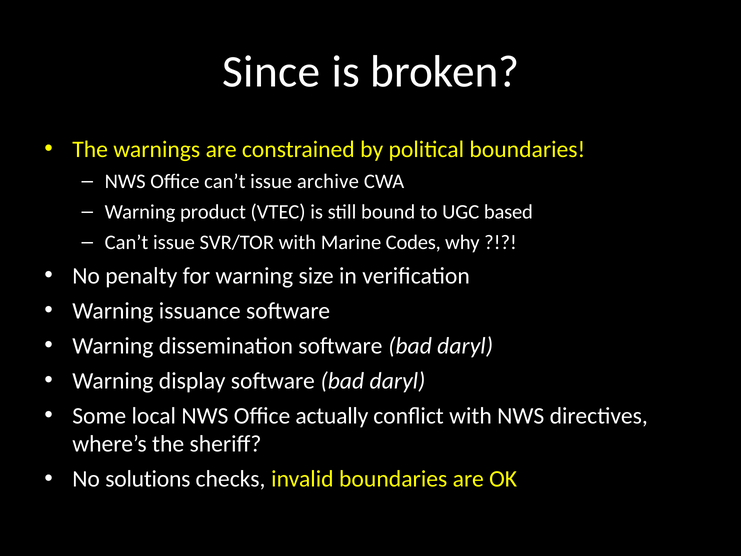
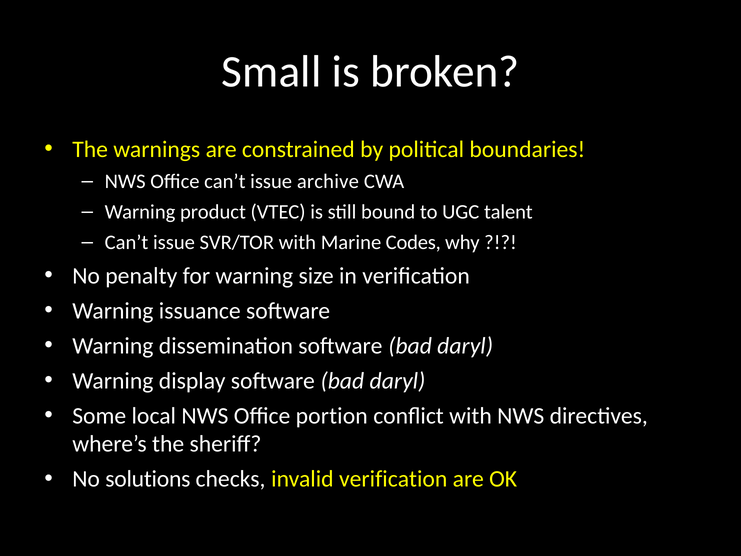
Since: Since -> Small
based: based -> talent
actually: actually -> portion
invalid boundaries: boundaries -> verification
